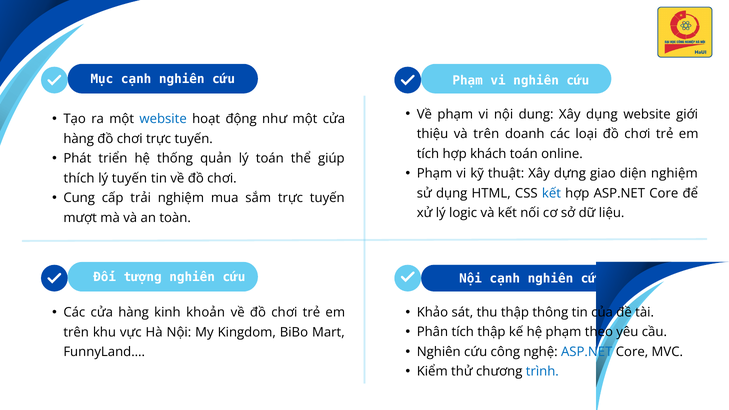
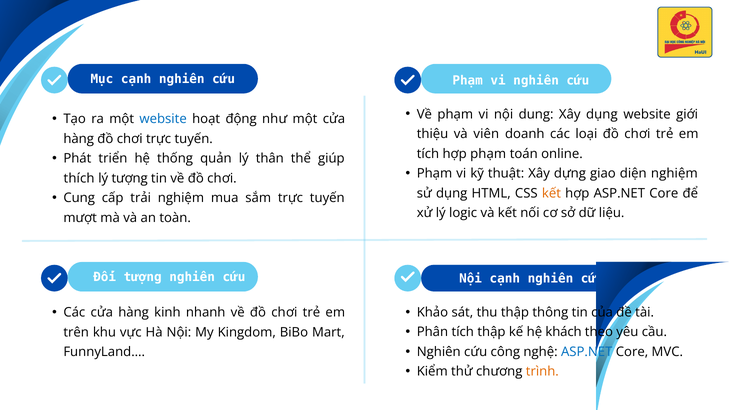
và trên: trên -> viên
hợp khách: khách -> phạm
lý toán: toán -> thân
lý tuyến: tuyến -> tượng
kết at (551, 193) colour: blue -> orange
khoản: khoản -> nhanh
hệ phạm: phạm -> khách
trình colour: blue -> orange
